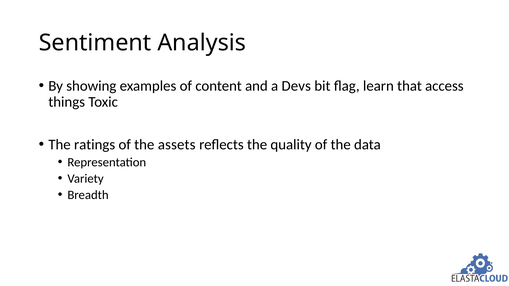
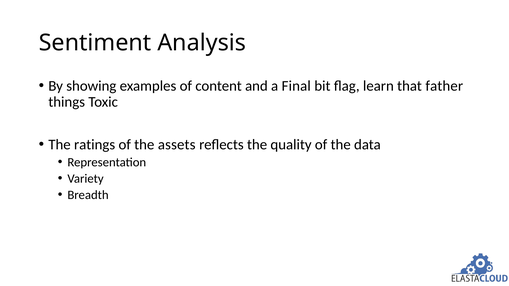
Devs: Devs -> Final
access: access -> father
